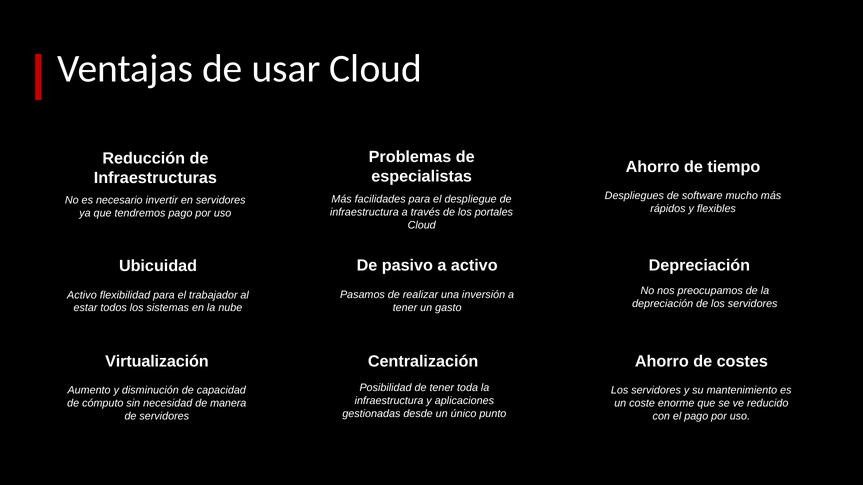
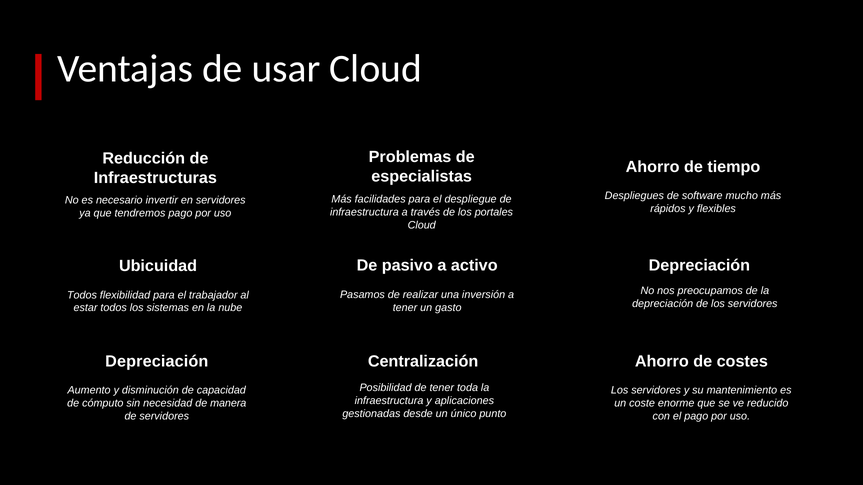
Activo at (82, 295): Activo -> Todos
Virtualización at (157, 362): Virtualización -> Depreciación
